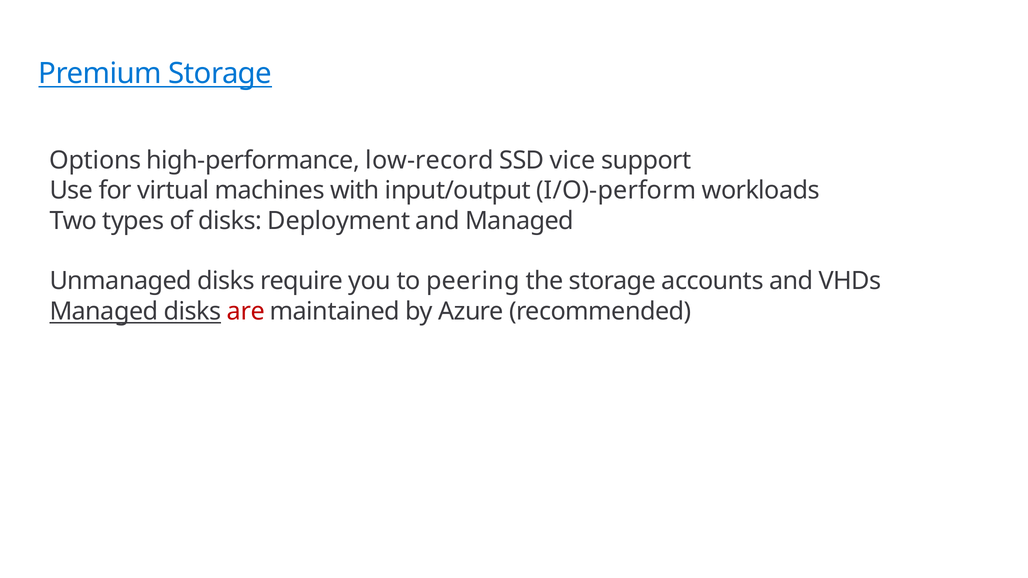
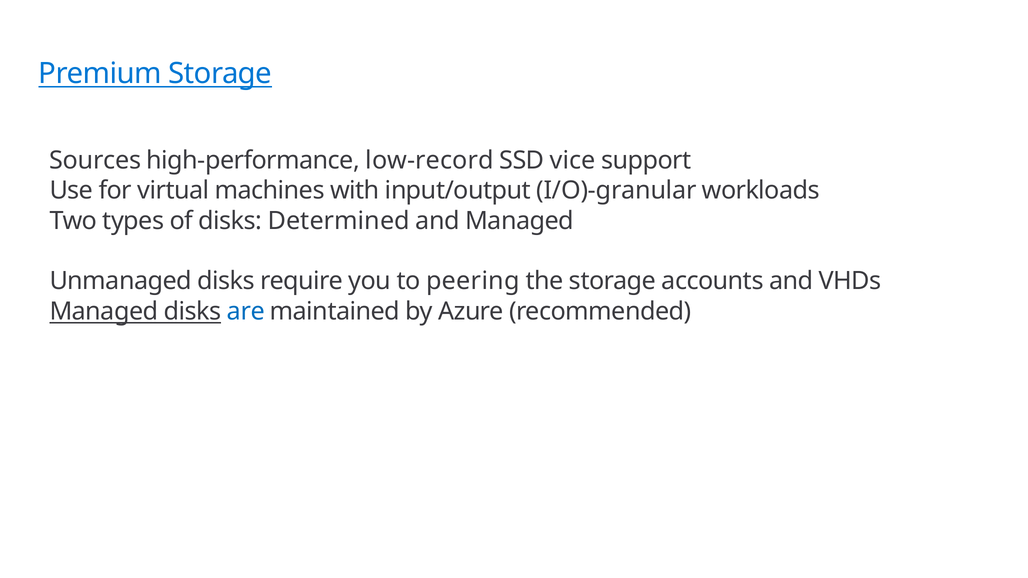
Options: Options -> Sources
I/O)-perform: I/O)-perform -> I/O)-granular
Deployment: Deployment -> Determined
are colour: red -> blue
